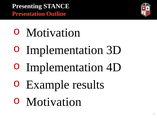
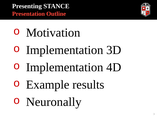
Motivation at (54, 102): Motivation -> Neuronally
